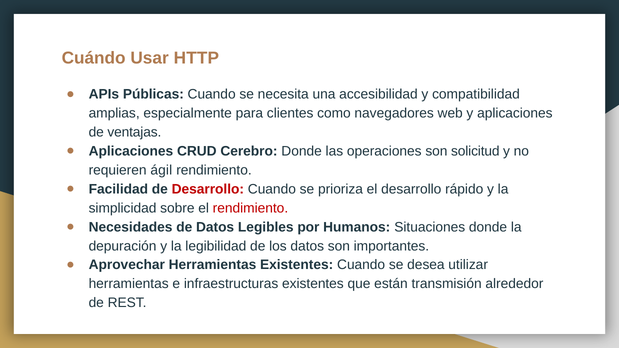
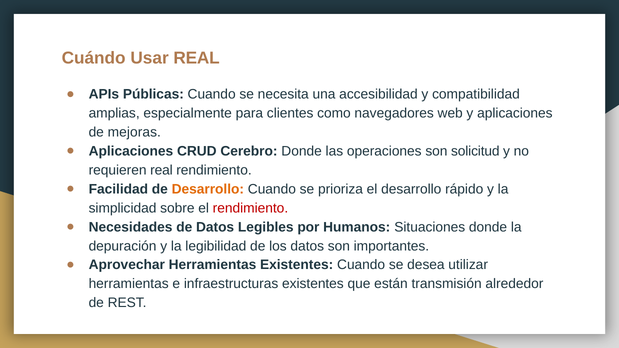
Usar HTTP: HTTP -> REAL
ventajas: ventajas -> mejoras
requieren ágil: ágil -> real
Desarrollo at (208, 189) colour: red -> orange
